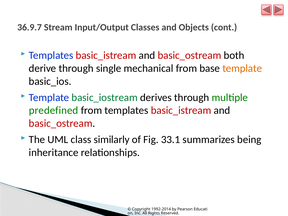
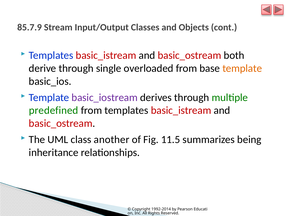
36.9.7: 36.9.7 -> 85.7.9
mechanical: mechanical -> overloaded
basic_iostream colour: green -> purple
similarly: similarly -> another
33.1: 33.1 -> 11.5
